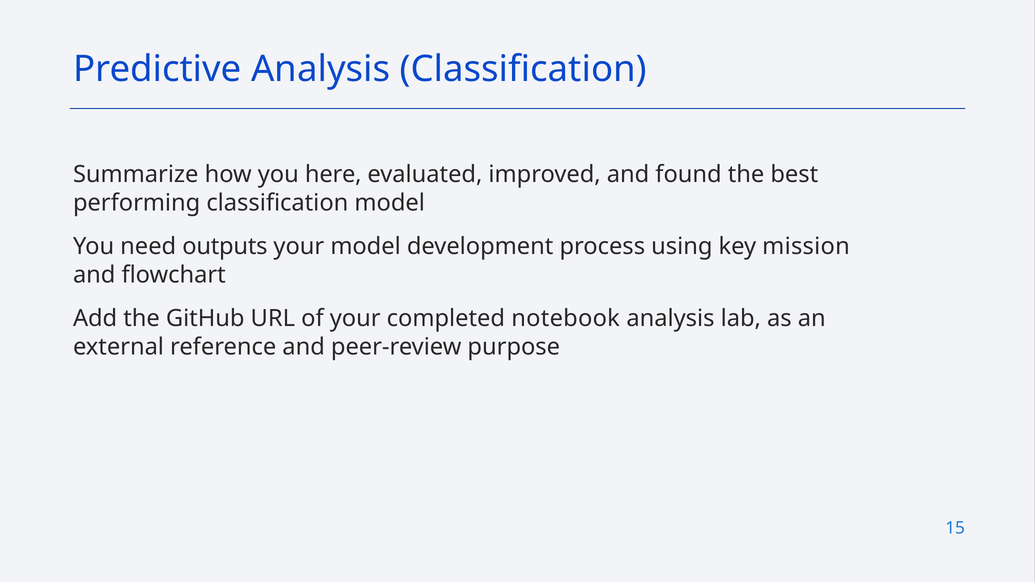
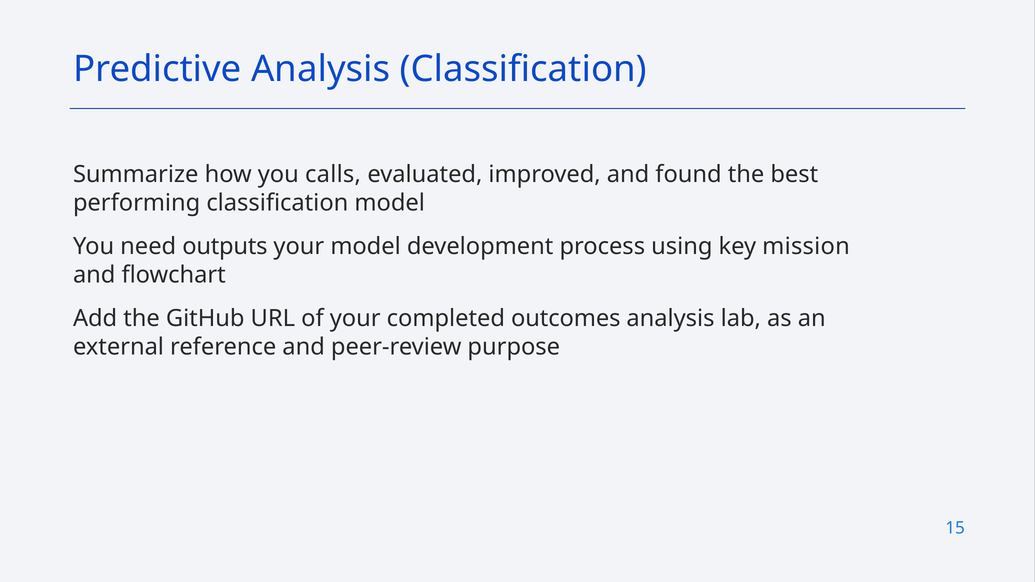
here: here -> calls
notebook: notebook -> outcomes
